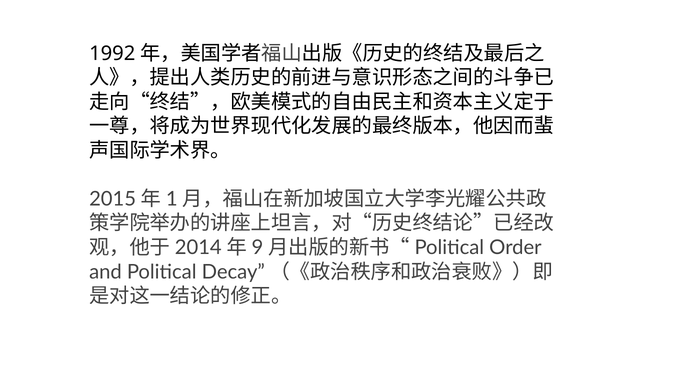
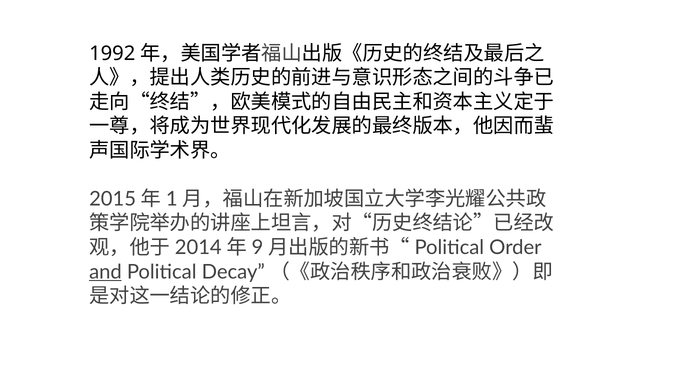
and underline: none -> present
